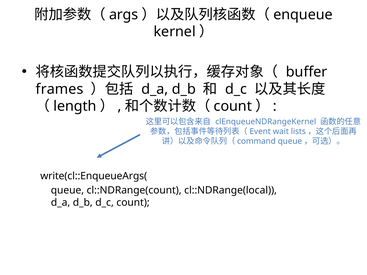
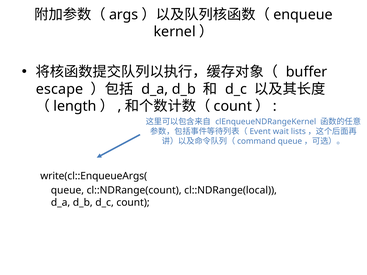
frames: frames -> escape
